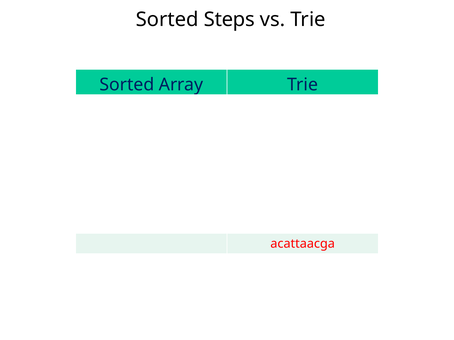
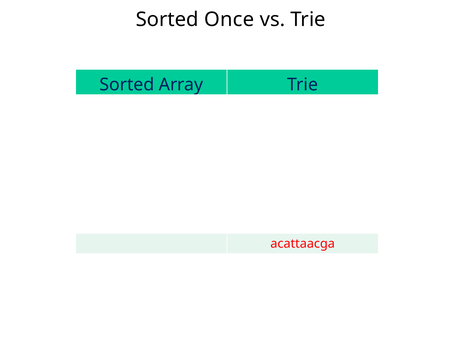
Sorted Steps: Steps -> Once
